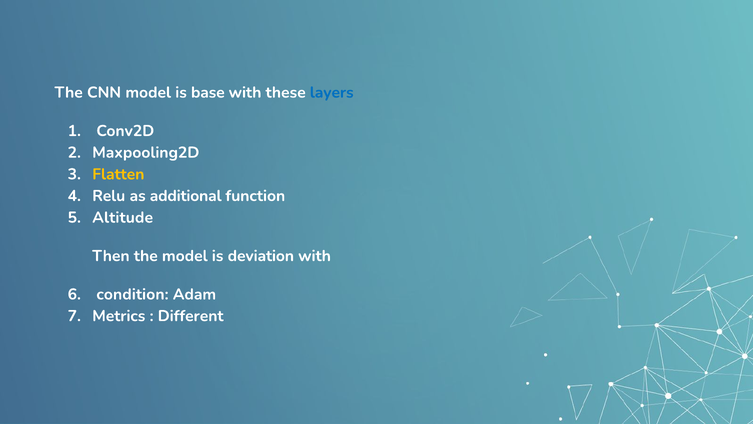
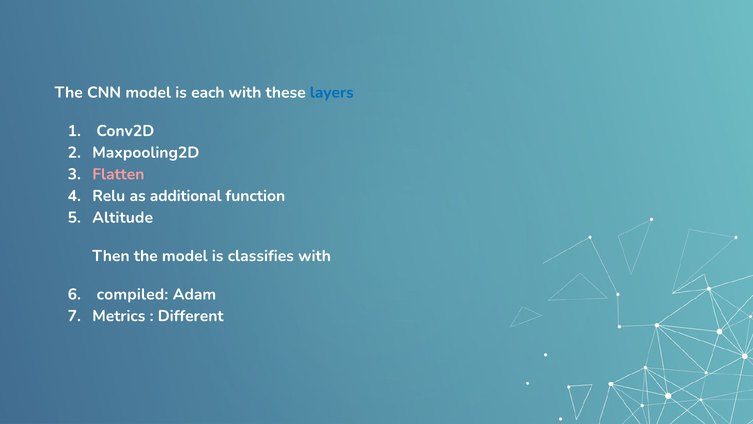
base: base -> each
Flatten colour: yellow -> pink
deviation: deviation -> classifies
condition: condition -> compiled
